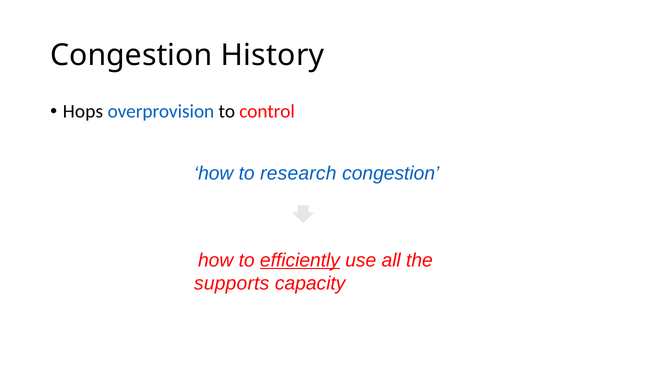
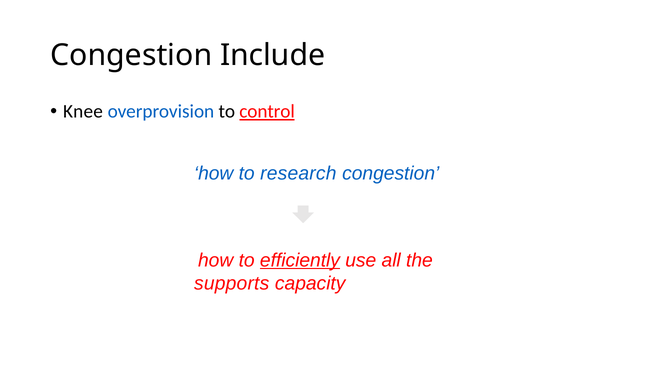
History: History -> Include
Hops: Hops -> Knee
control underline: none -> present
